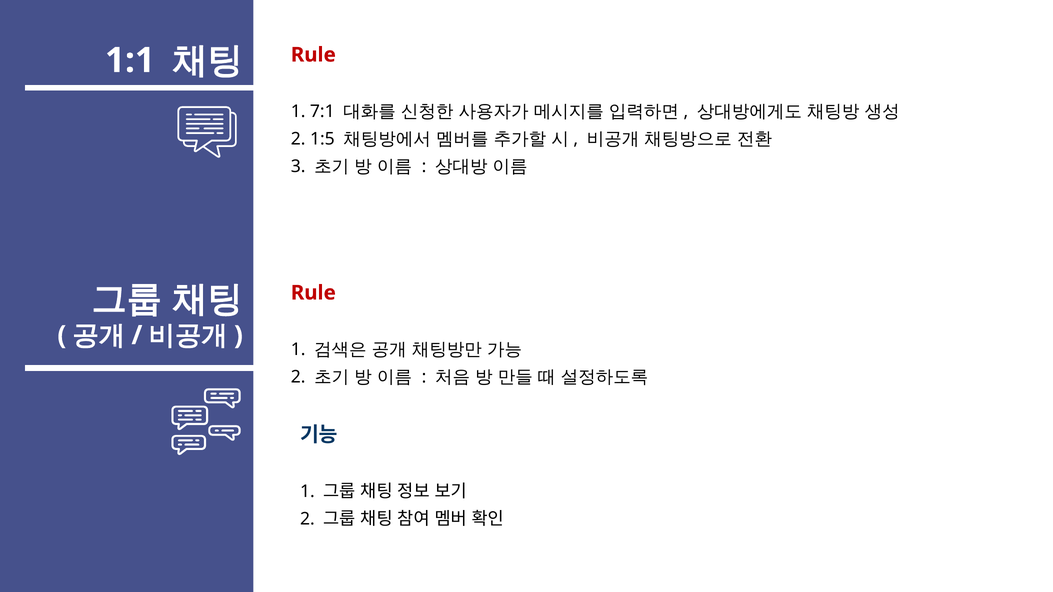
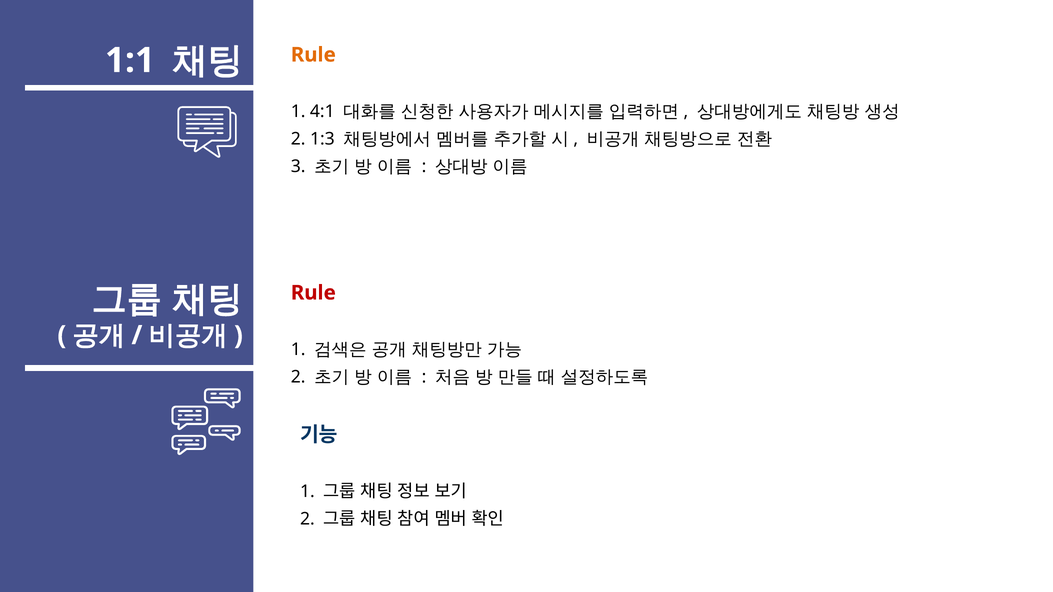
Rule at (313, 55) colour: red -> orange
7:1: 7:1 -> 4:1
1:5: 1:5 -> 1:3
